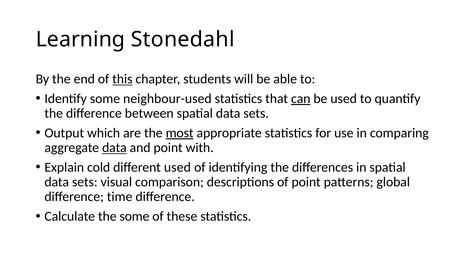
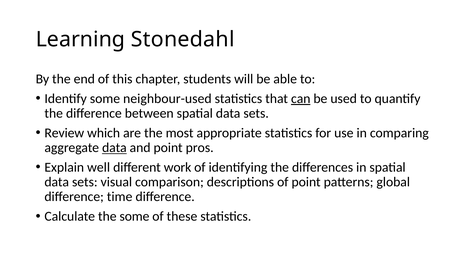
this underline: present -> none
Output: Output -> Review
most underline: present -> none
with: with -> pros
cold: cold -> well
different used: used -> work
